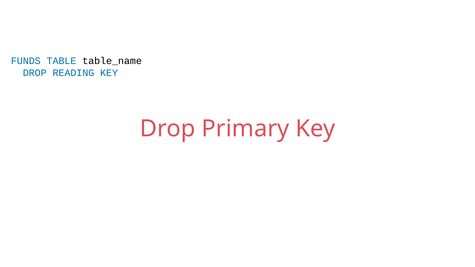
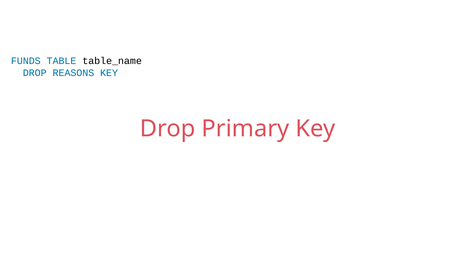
READING: READING -> REASONS
